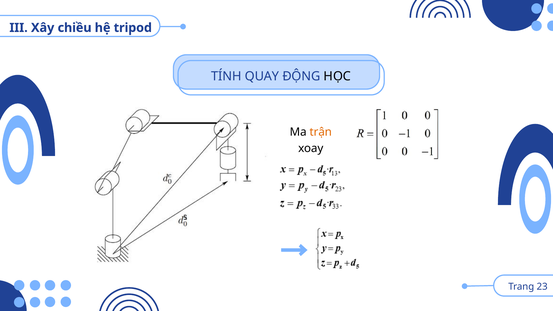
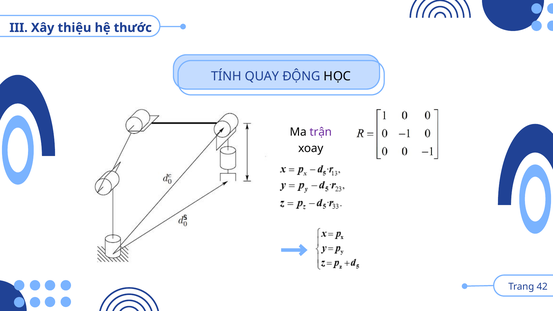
chiều: chiều -> thiệu
tripod: tripod -> thước
trận colour: orange -> purple
23: 23 -> 42
